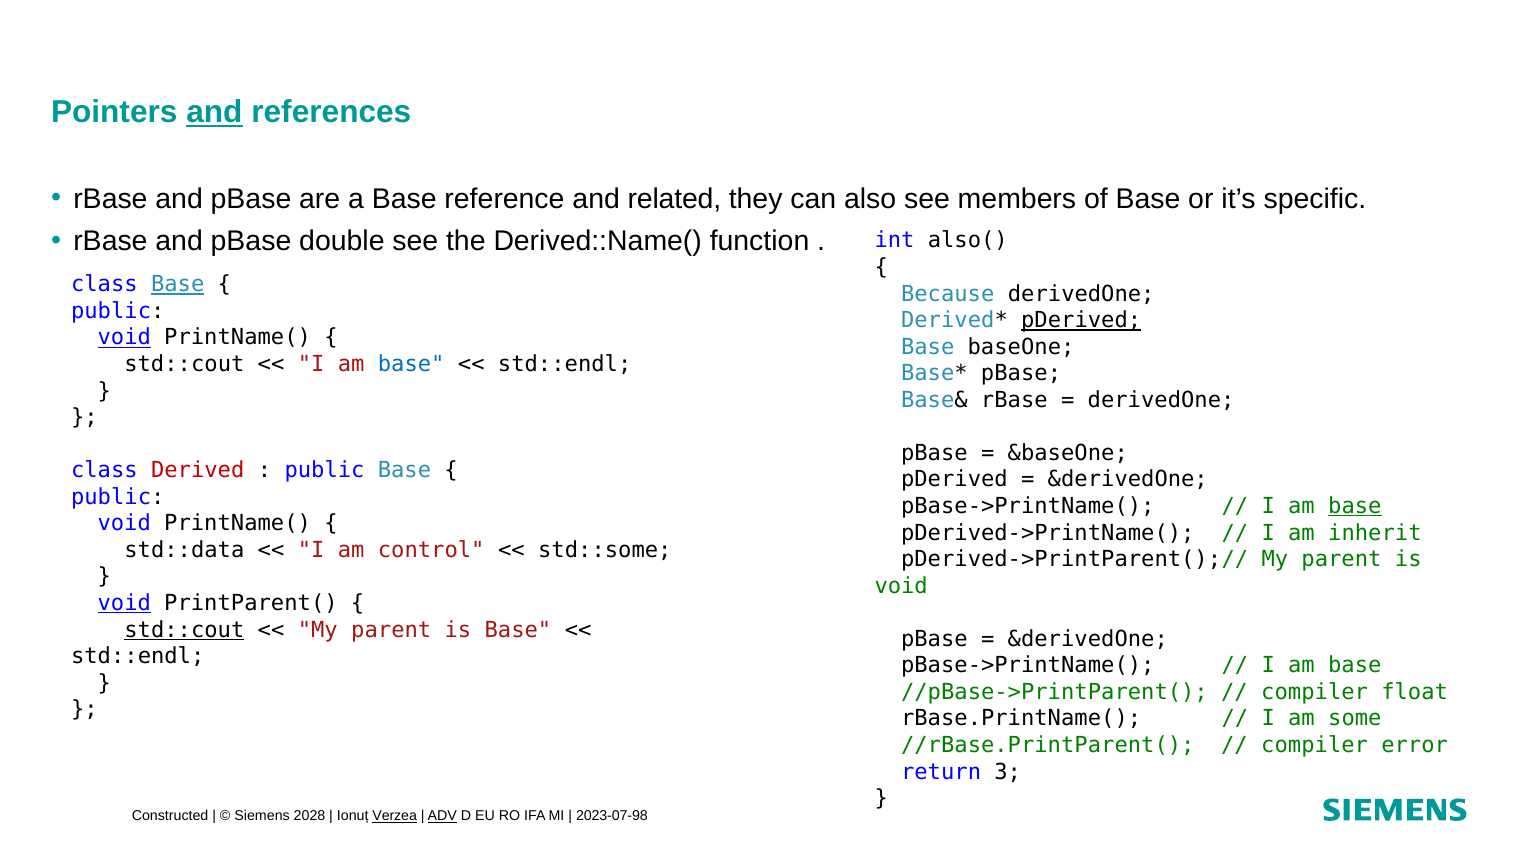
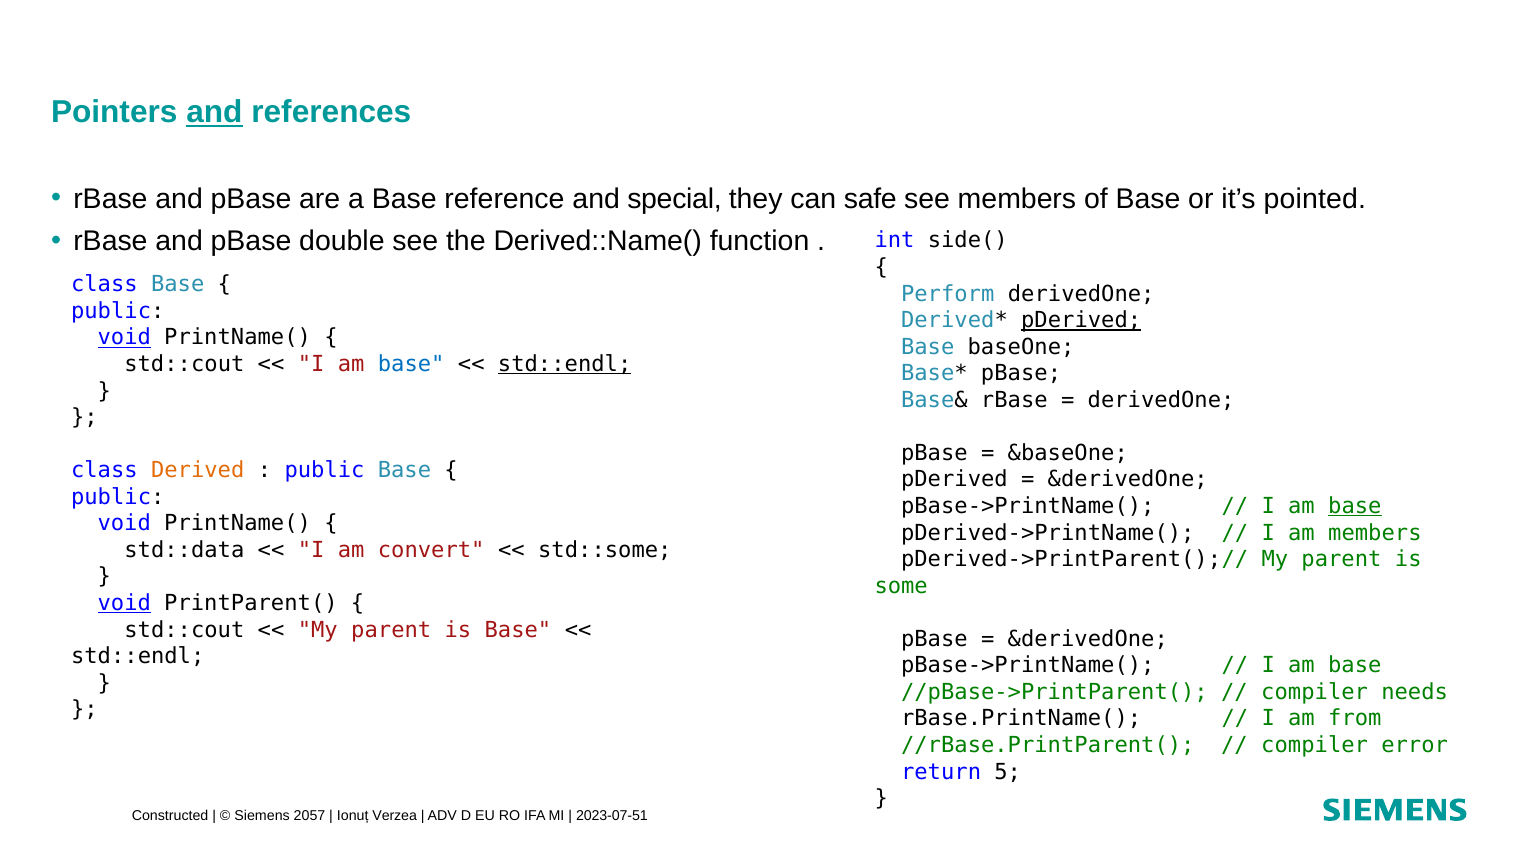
related: related -> special
also: also -> safe
specific: specific -> pointed
also(: also( -> side(
Base at (178, 285) underline: present -> none
Because: Because -> Perform
std::endl at (565, 364) underline: none -> present
Derived colour: red -> orange
am inherit: inherit -> members
control: control -> convert
void at (901, 586): void -> some
std::cout at (184, 630) underline: present -> none
float: float -> needs
some: some -> from
3: 3 -> 5
2028: 2028 -> 2057
Verzea underline: present -> none
ADV underline: present -> none
2023-07-98: 2023-07-98 -> 2023-07-51
